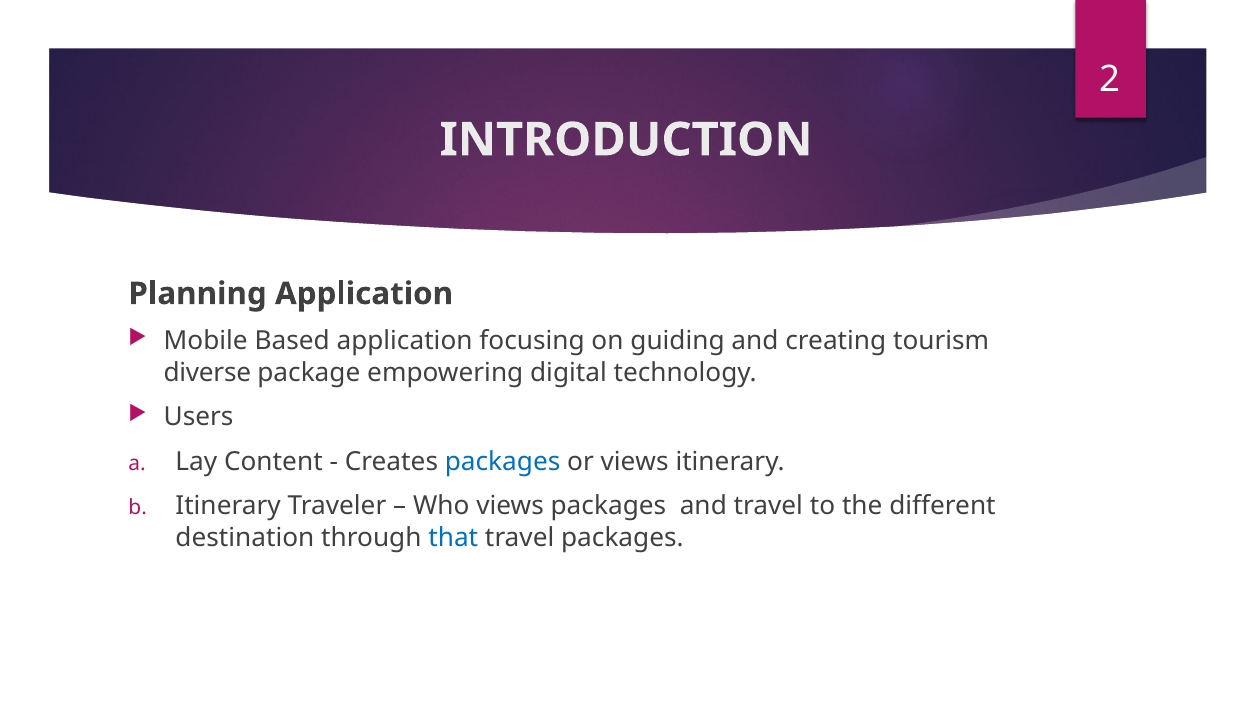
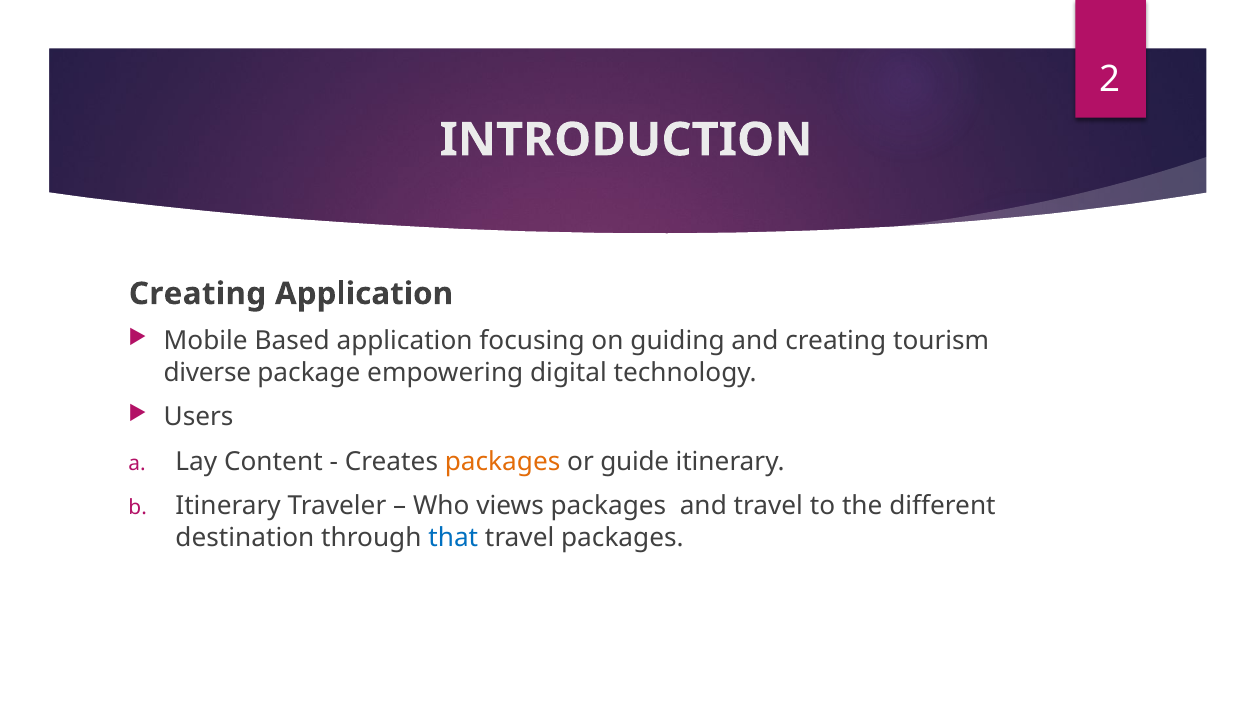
Planning at (198, 294): Planning -> Creating
packages at (503, 462) colour: blue -> orange
or views: views -> guide
